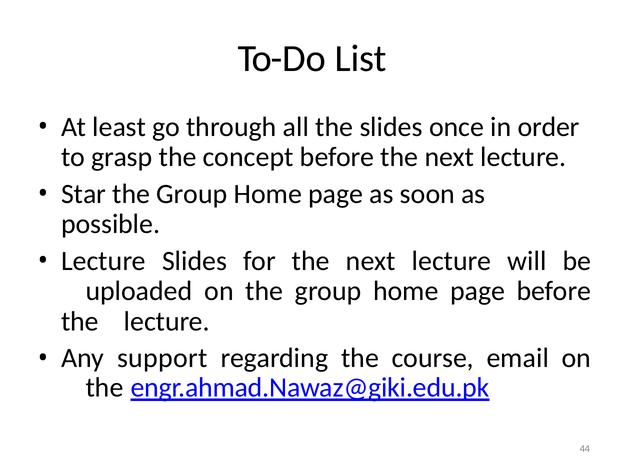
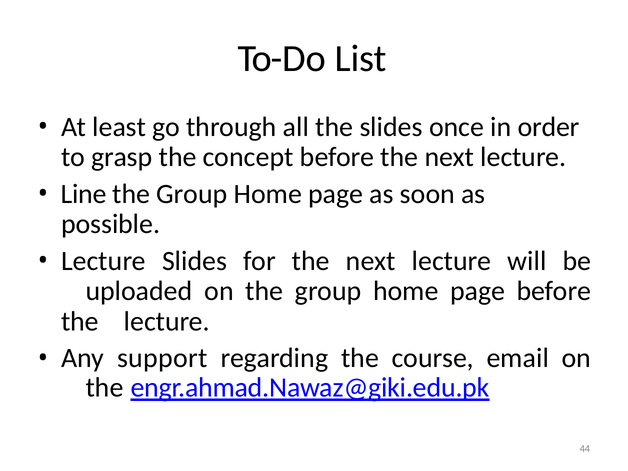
Star: Star -> Line
